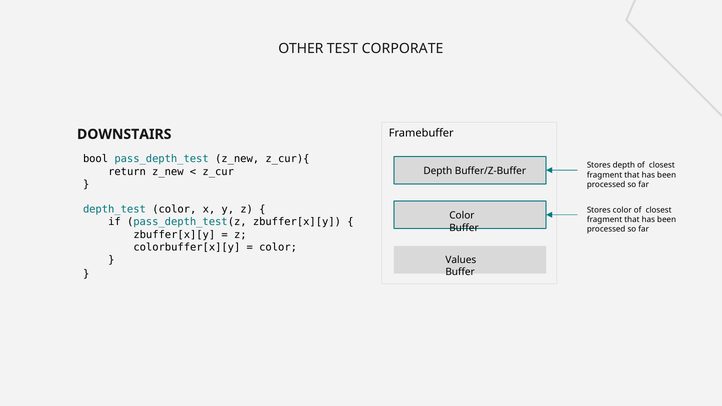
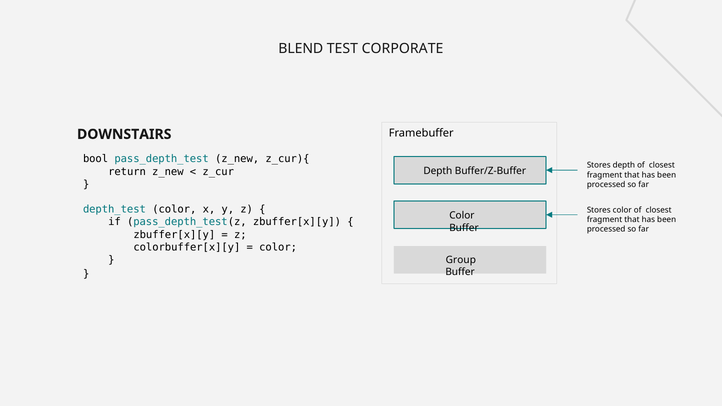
OTHER: OTHER -> BLEND
Values: Values -> Group
